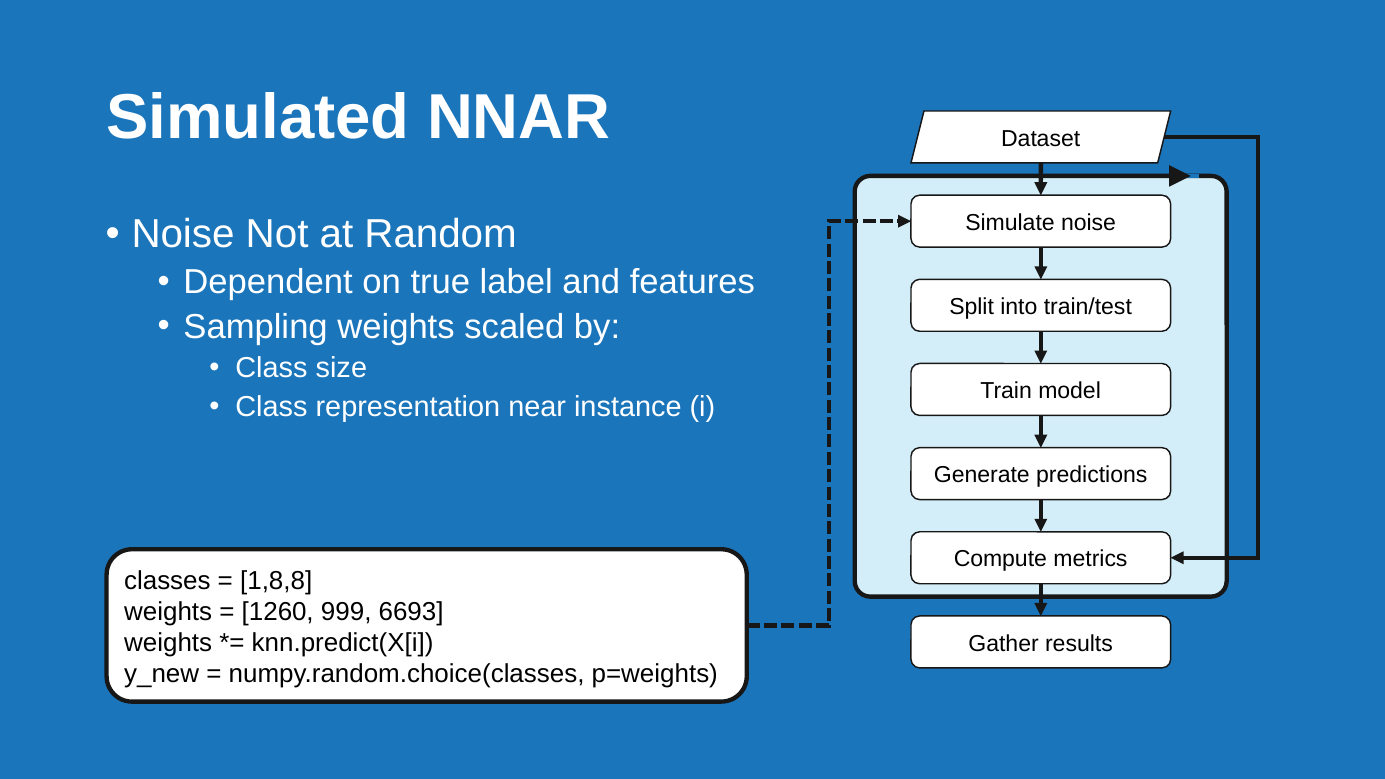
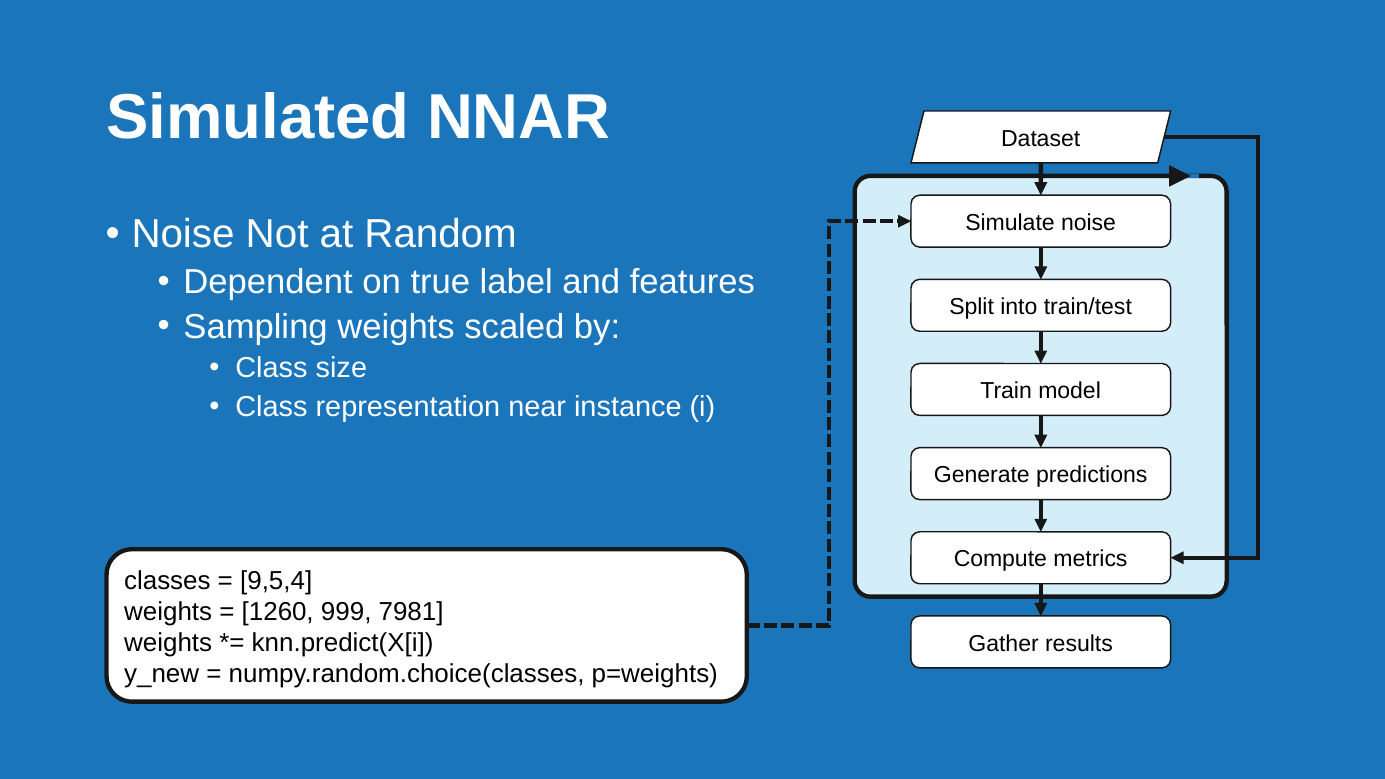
1,8,8: 1,8,8 -> 9,5,4
6693: 6693 -> 7981
